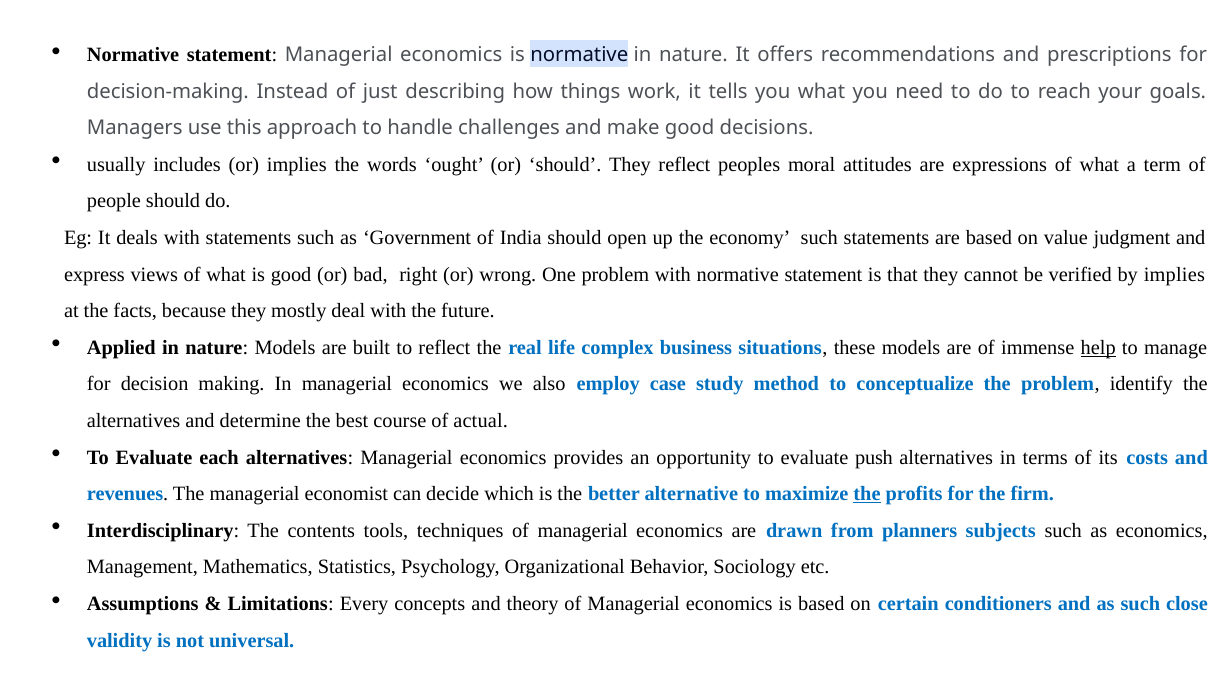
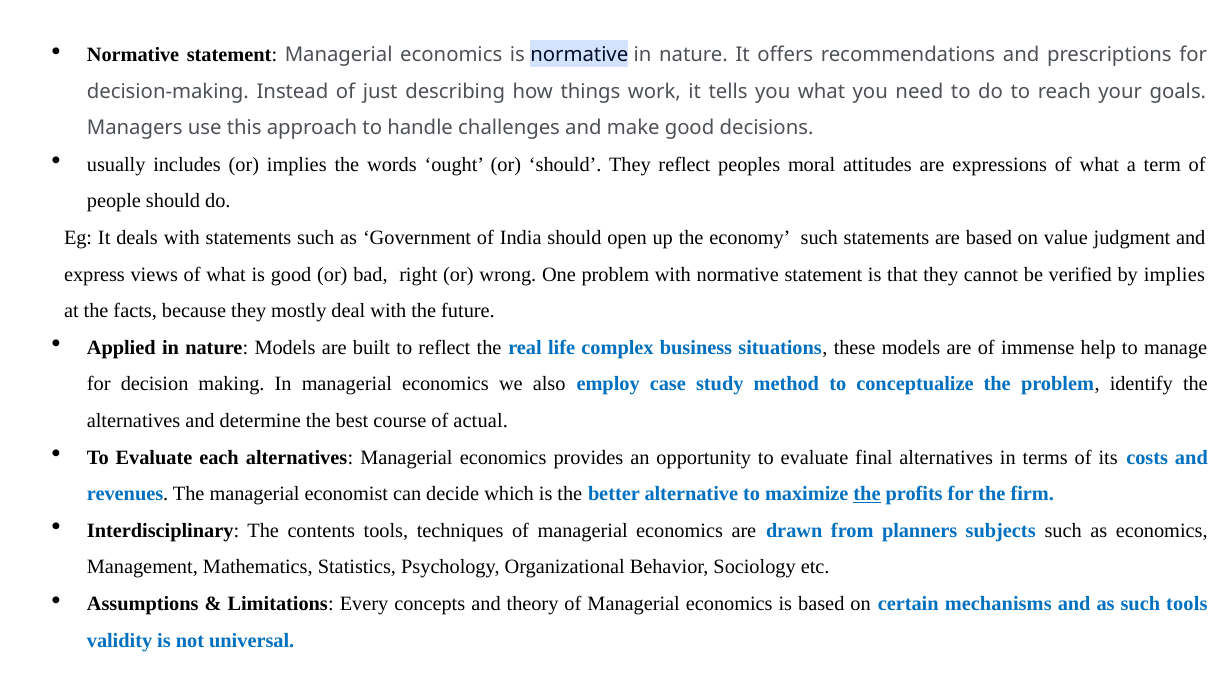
help underline: present -> none
push: push -> final
conditioners: conditioners -> mechanisms
such close: close -> tools
